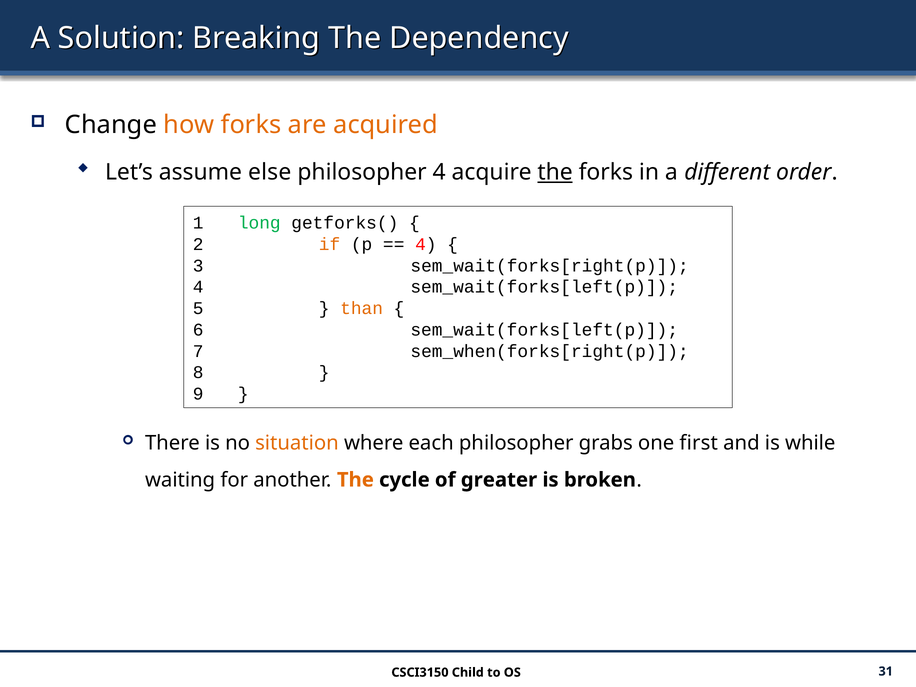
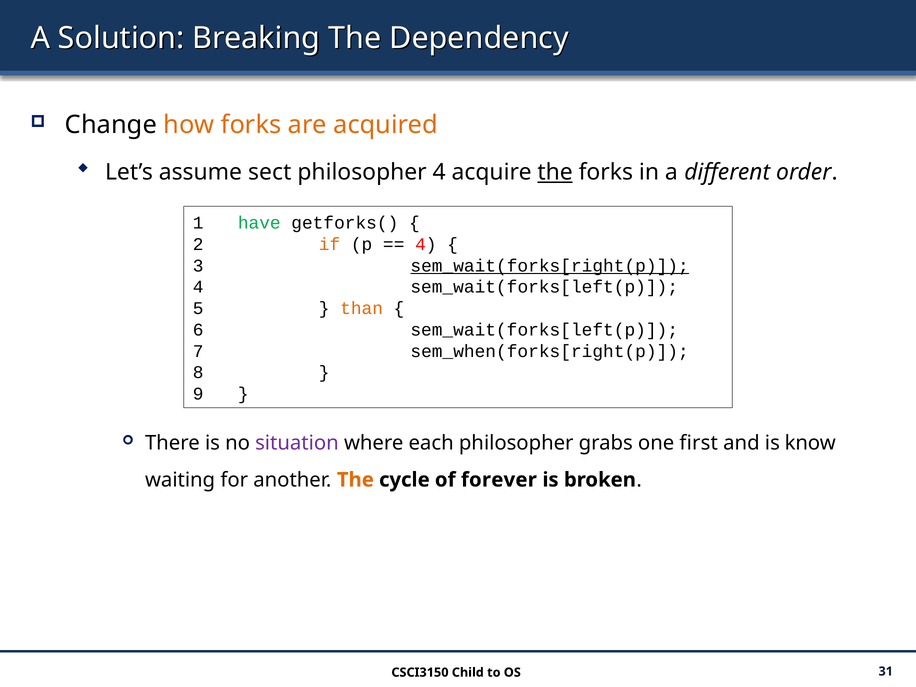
else: else -> sect
long: long -> have
sem_wait(forks[right(p underline: none -> present
situation colour: orange -> purple
while: while -> know
greater: greater -> forever
